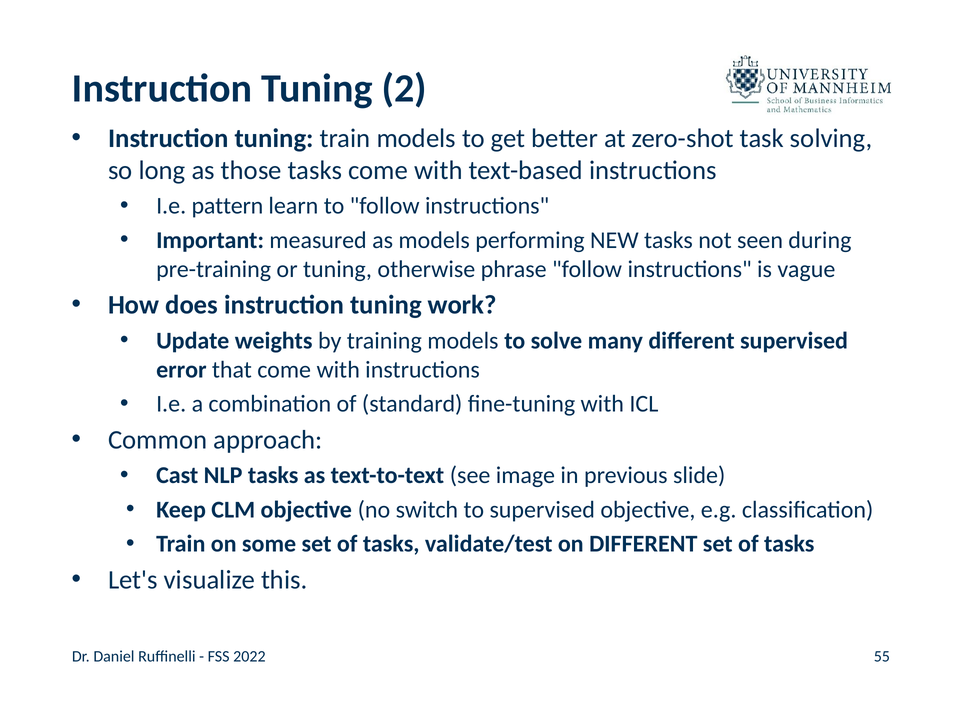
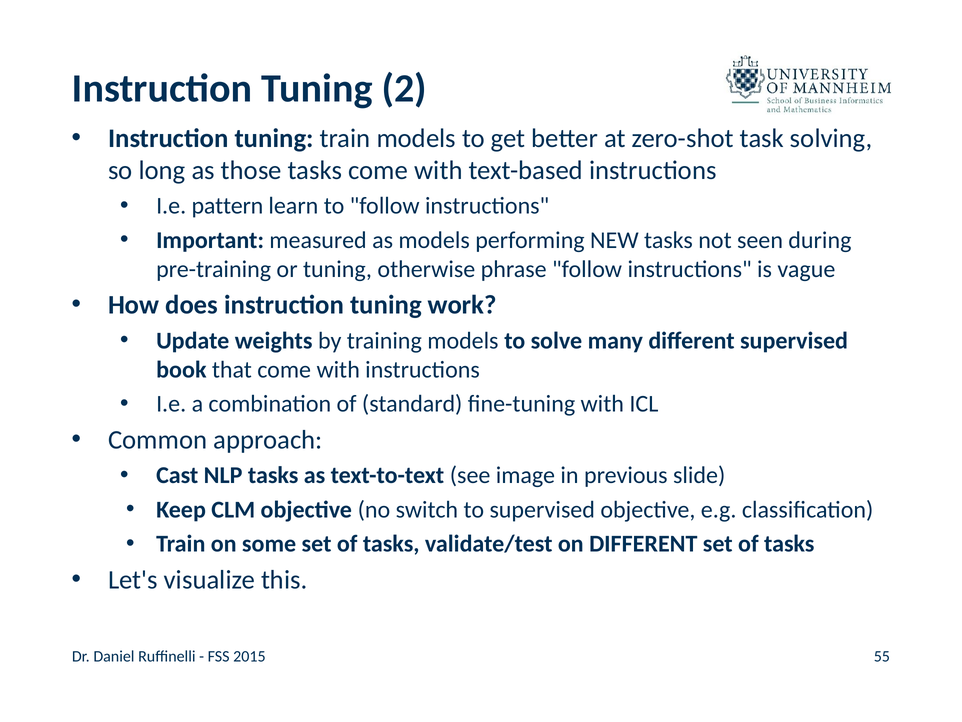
error: error -> book
2022: 2022 -> 2015
